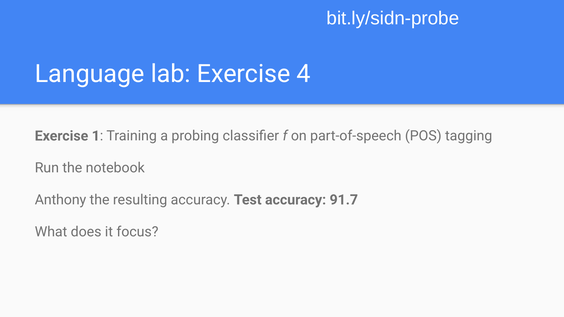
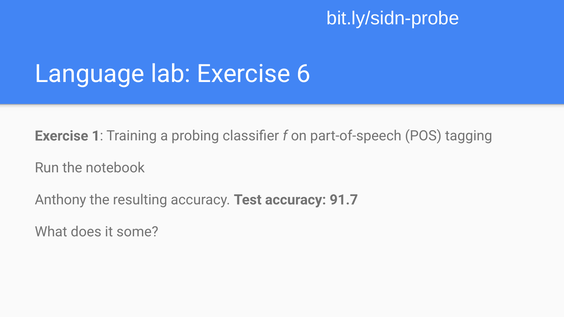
4: 4 -> 6
focus: focus -> some
